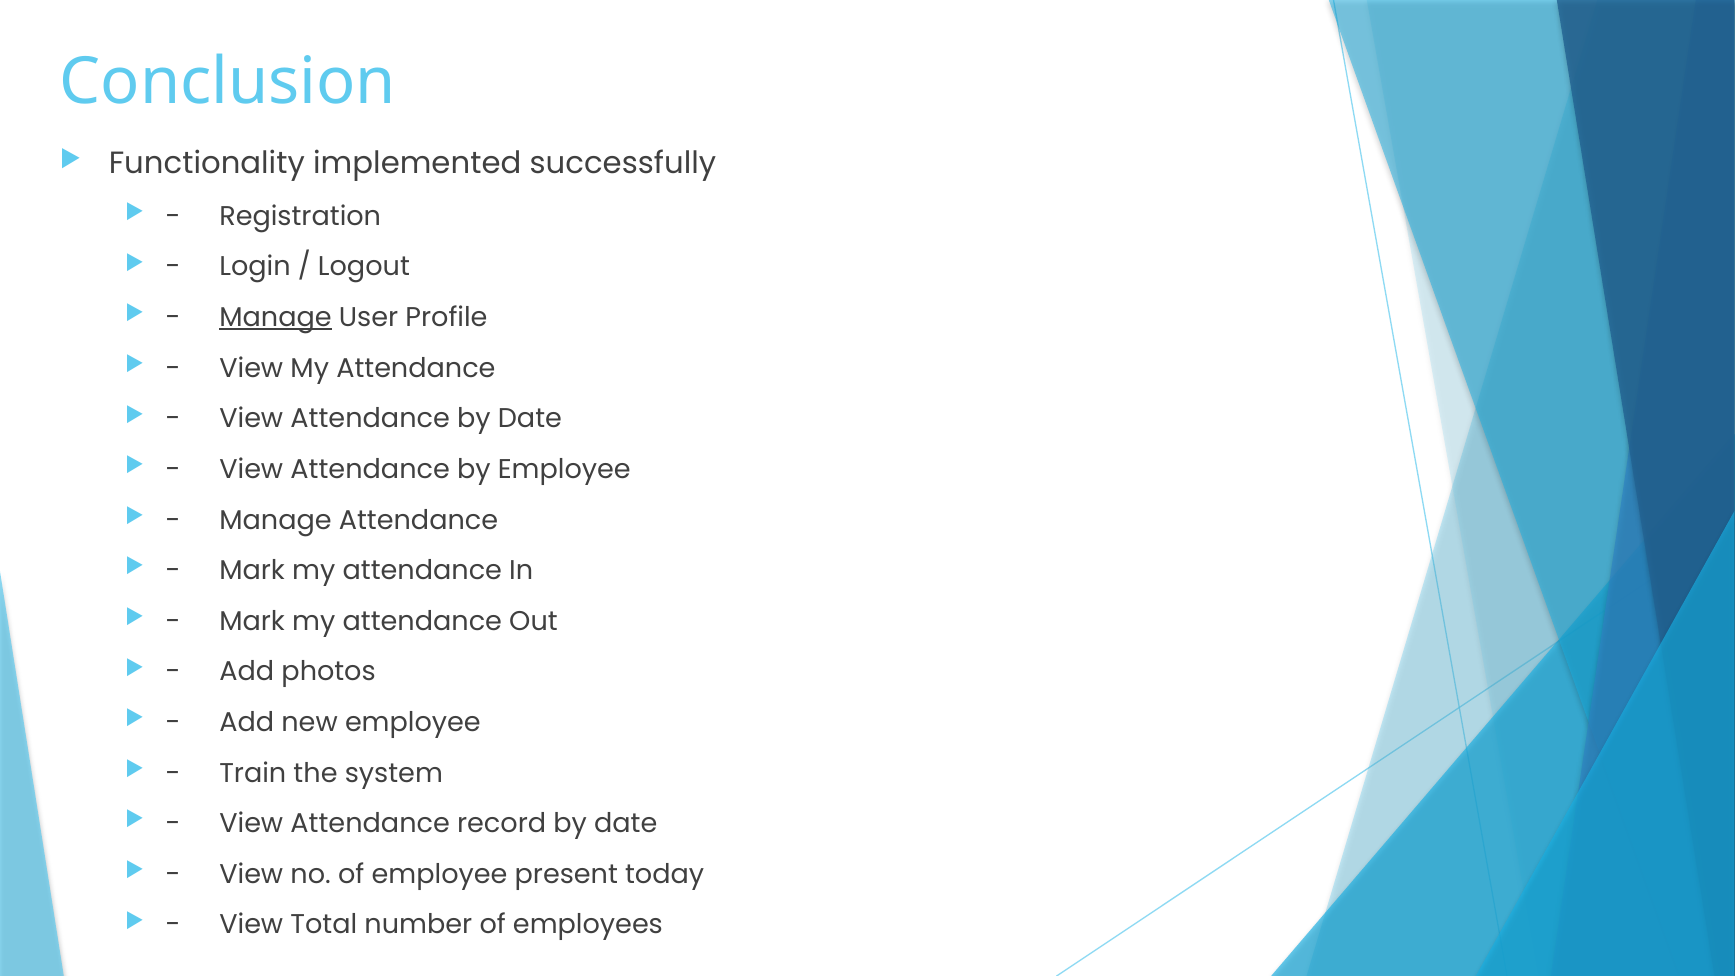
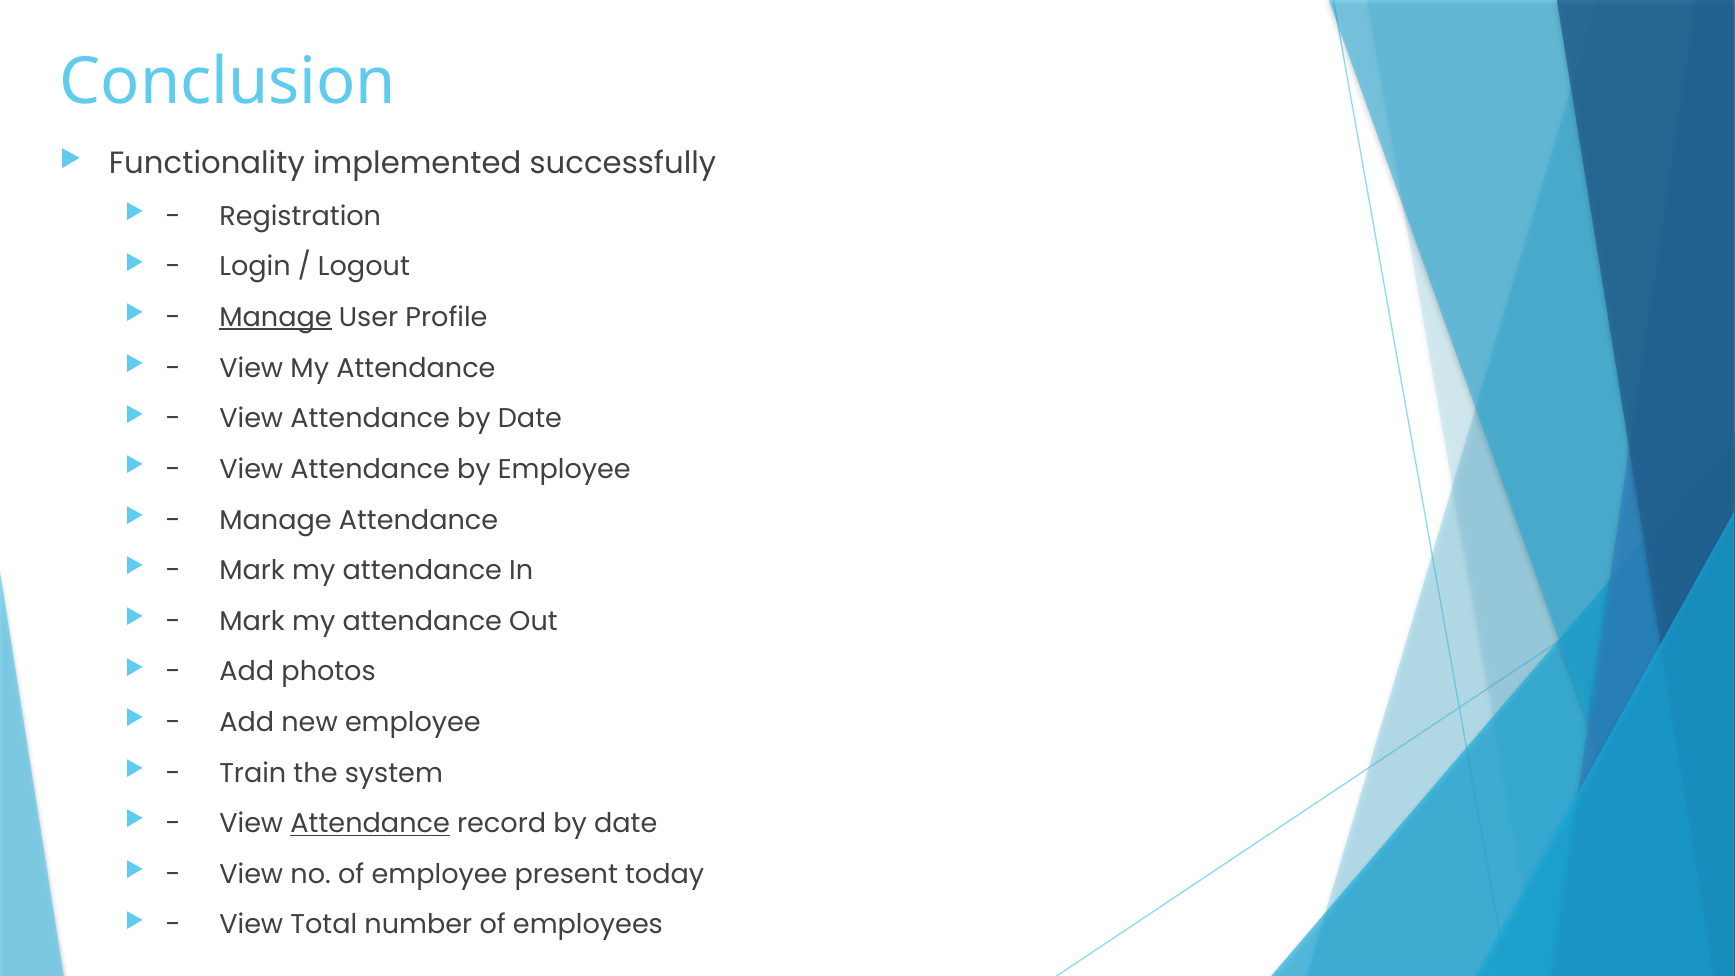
Attendance at (370, 824) underline: none -> present
